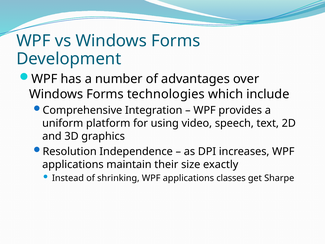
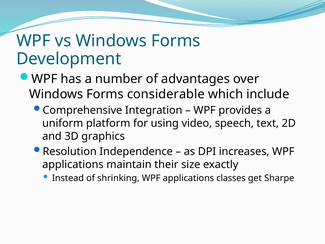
technologies: technologies -> considerable
